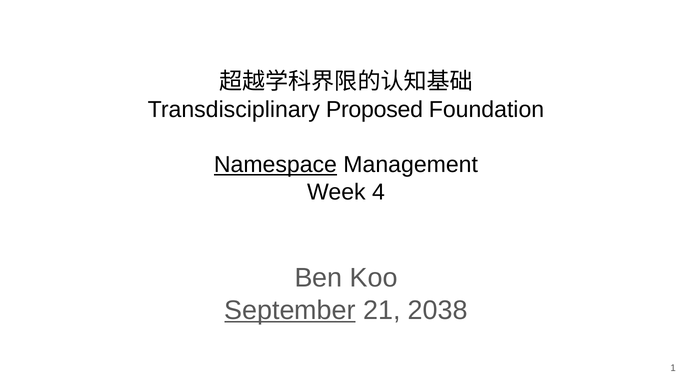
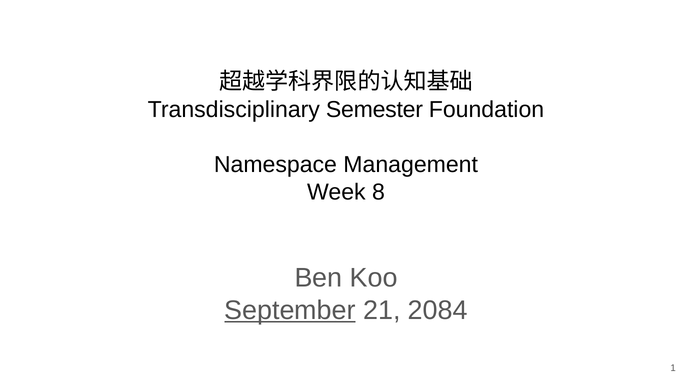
Proposed: Proposed -> Semester
Namespace underline: present -> none
4: 4 -> 8
2038: 2038 -> 2084
